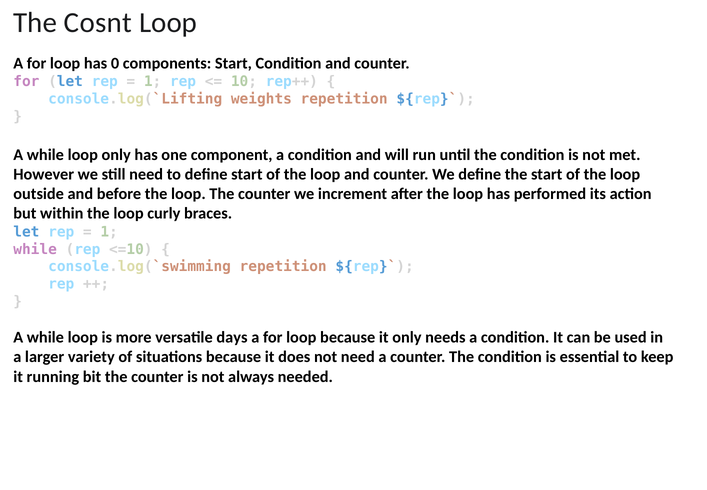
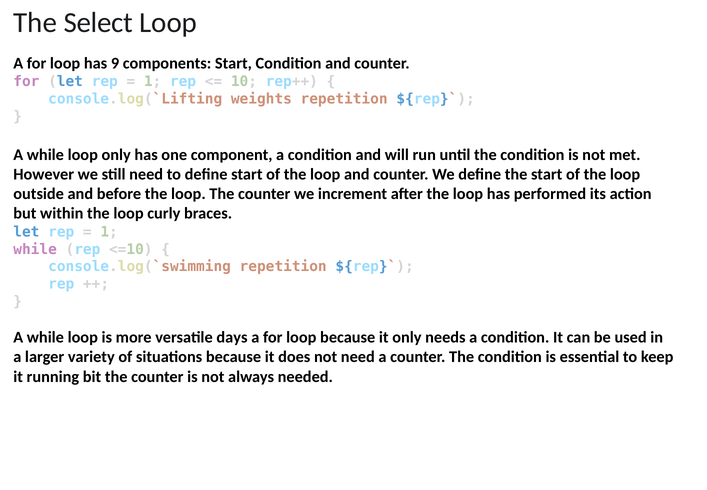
Cosnt: Cosnt -> Select
0: 0 -> 9
